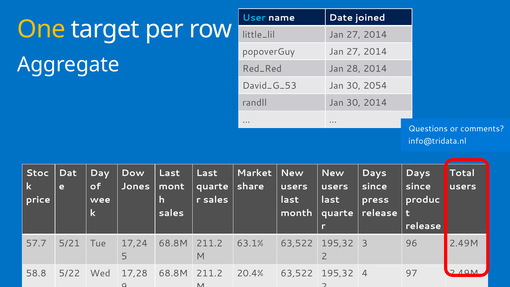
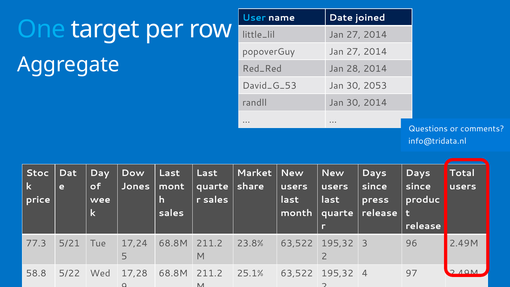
One colour: yellow -> light blue
2054: 2054 -> 2053
57.7: 57.7 -> 77.3
63.1%: 63.1% -> 23.8%
20.4%: 20.4% -> 25.1%
